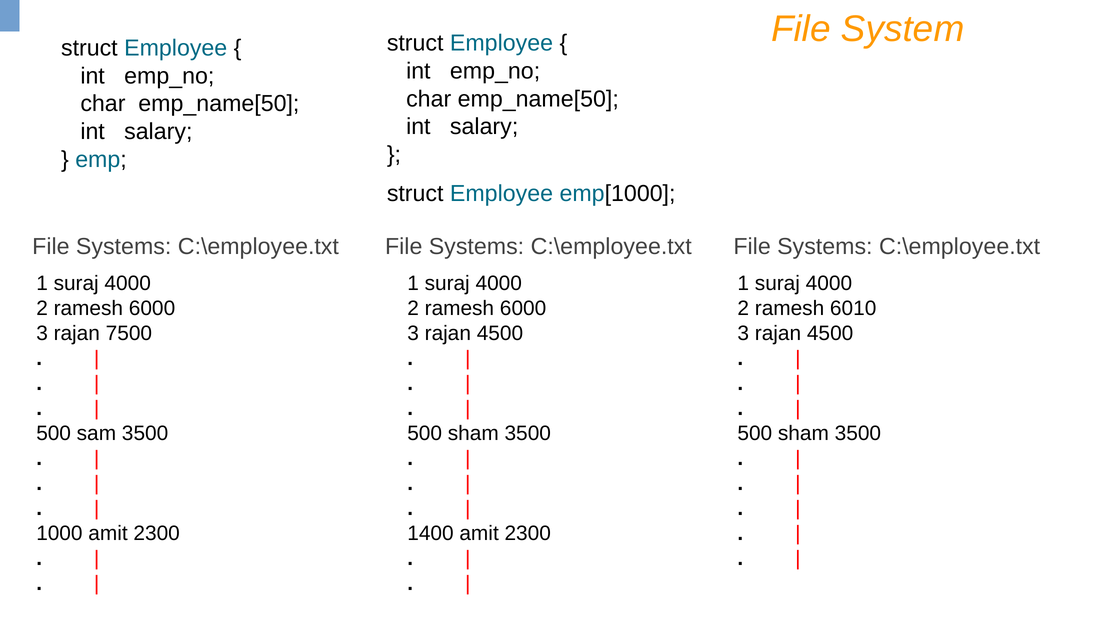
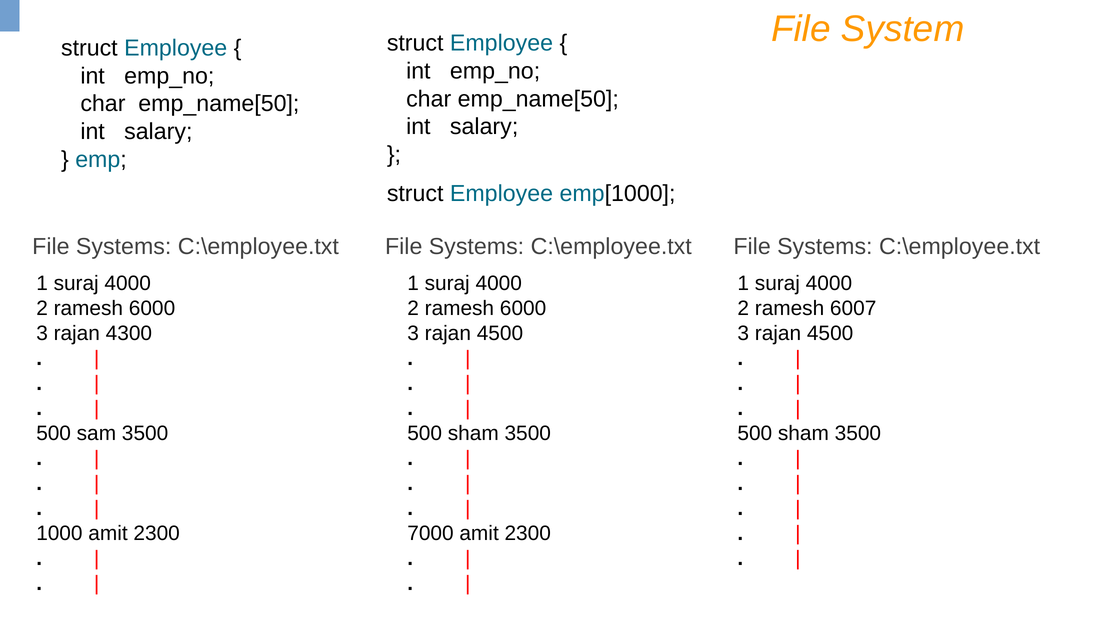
6010: 6010 -> 6007
7500: 7500 -> 4300
1400: 1400 -> 7000
